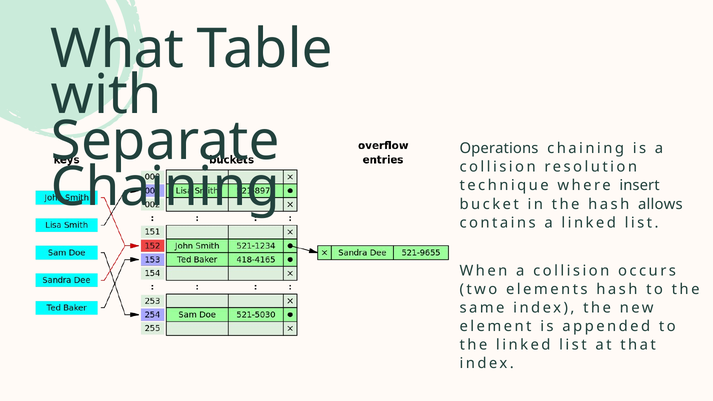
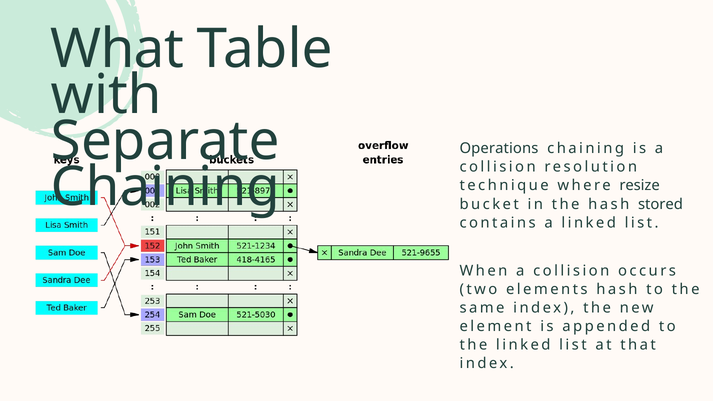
insert: insert -> resize
allows: allows -> stored
